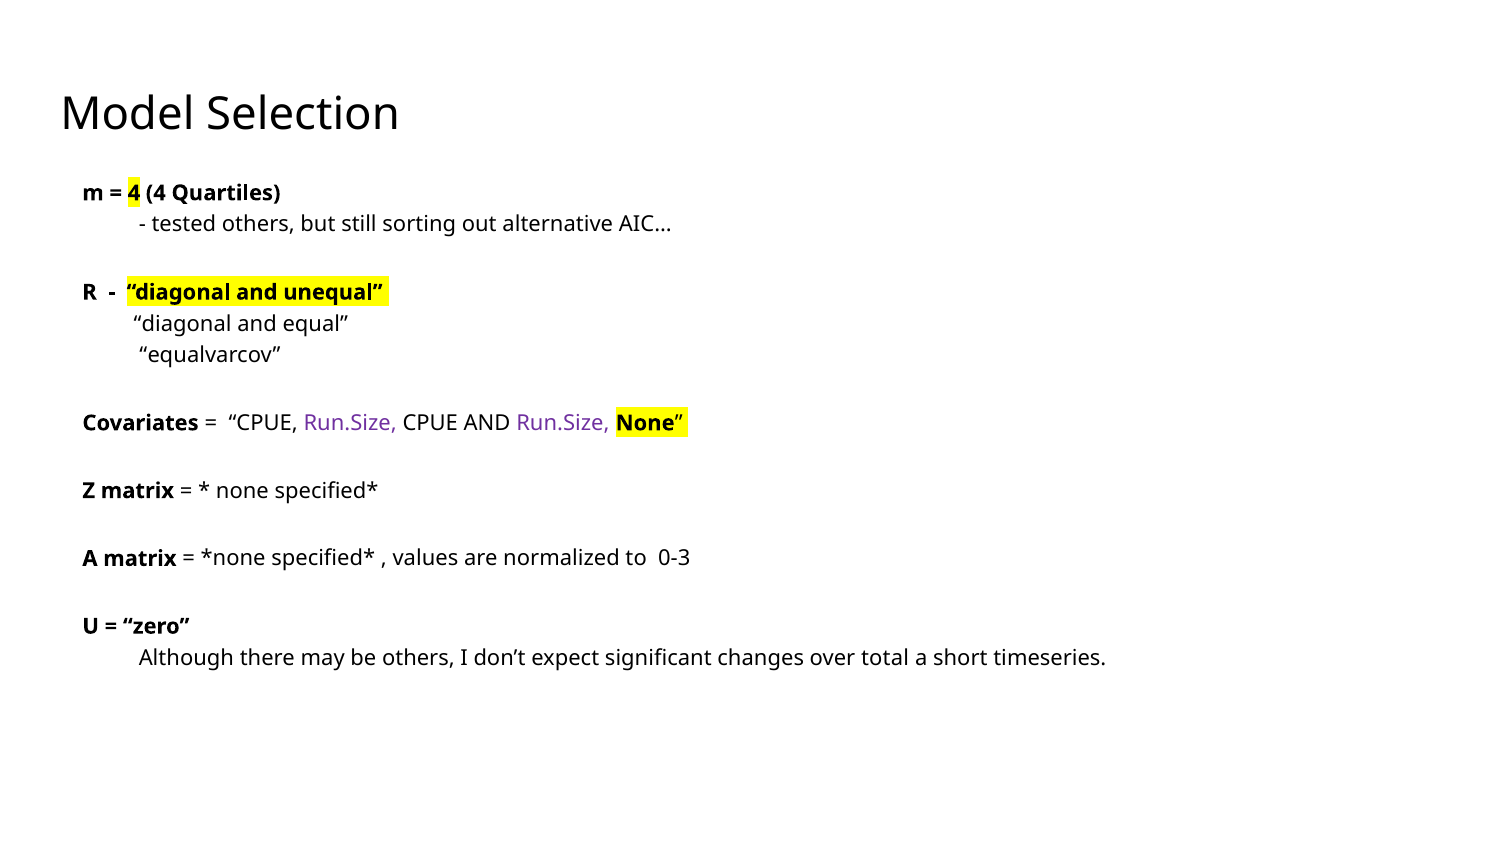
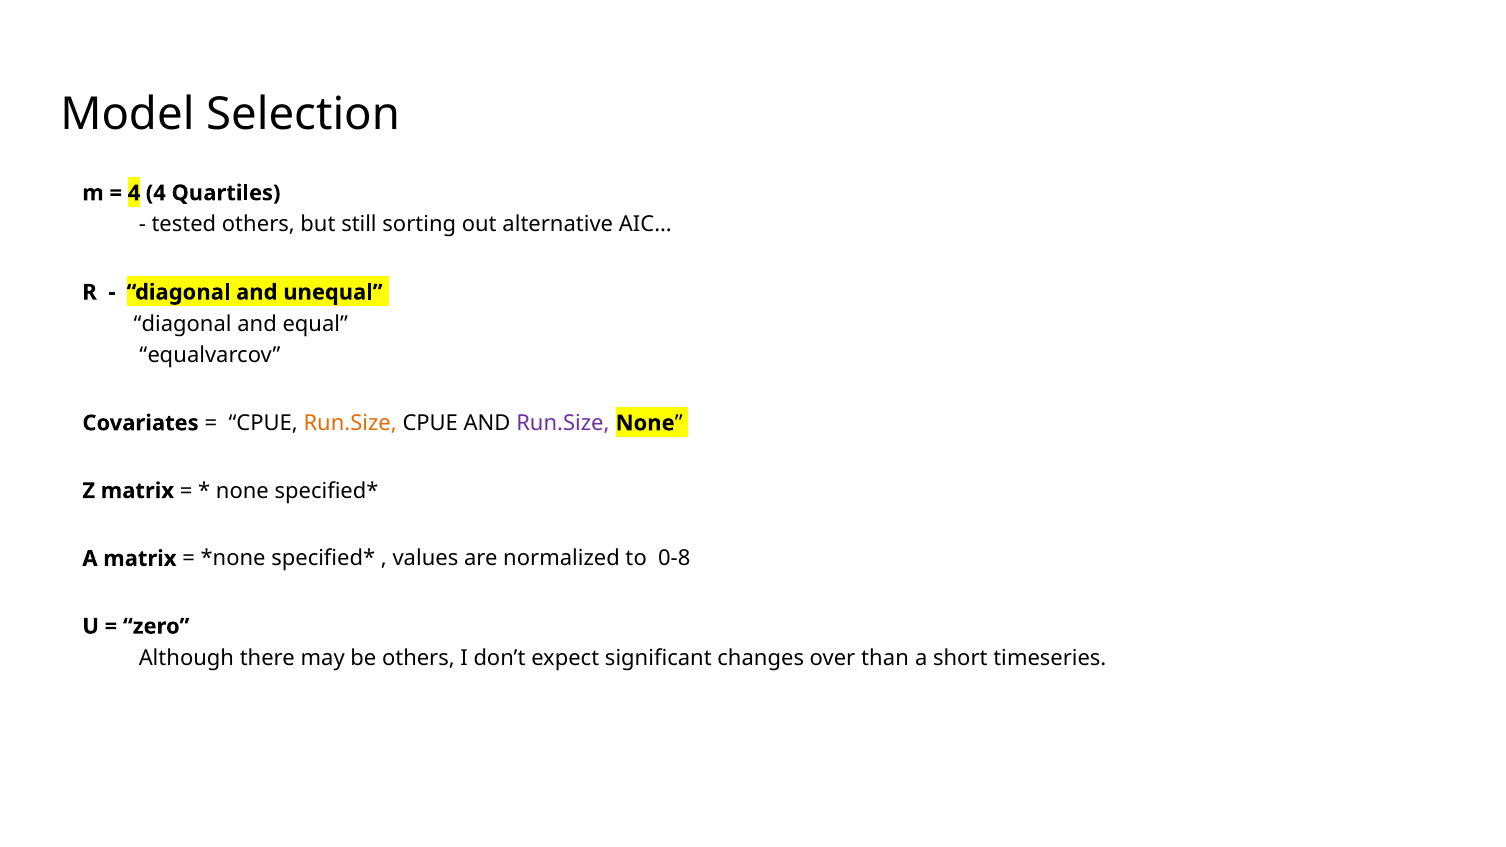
Run.Size at (350, 423) colour: purple -> orange
0-3: 0-3 -> 0-8
total: total -> than
